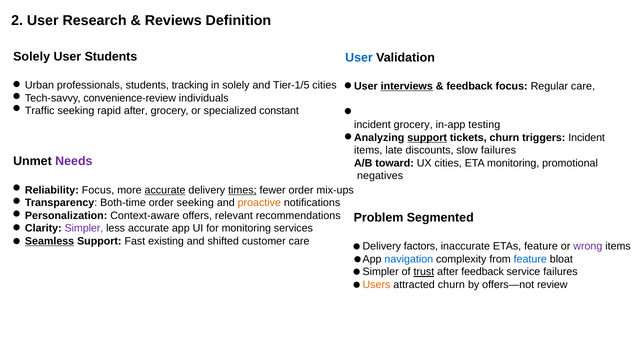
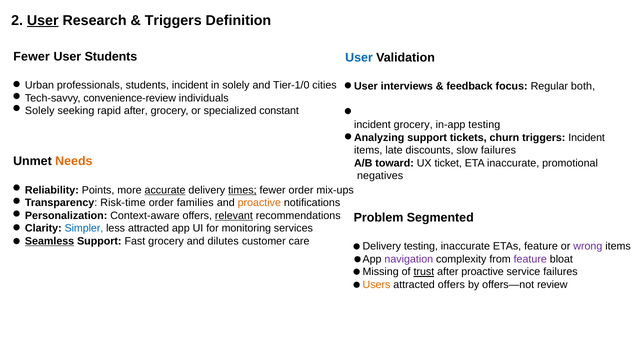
User at (43, 20) underline: none -> present
Reviews at (173, 20): Reviews -> Triggers
Solely at (32, 57): Solely -> Fewer
students tracking: tracking -> incident
Tier-1/5: Tier-1/5 -> Tier-1/0
interviews underline: present -> none
Regular care: care -> both
Traffic at (40, 111): Traffic -> Solely
support at (427, 138) underline: present -> none
Needs colour: purple -> orange
UX cities: cities -> ticket
ETA monitoring: monitoring -> inaccurate
Reliability Focus: Focus -> Points
Both-time: Both-time -> Risk-time
order seeking: seeking -> families
relevant underline: none -> present
Simpler at (84, 228) colour: purple -> blue
less accurate: accurate -> attracted
Fast existing: existing -> grocery
shifted: shifted -> dilutes
Delivery factors: factors -> testing
navigation colour: blue -> purple
feature at (530, 259) colour: blue -> purple
Simpler at (381, 272): Simpler -> Missing
after feedback: feedback -> proactive
attracted churn: churn -> offers
